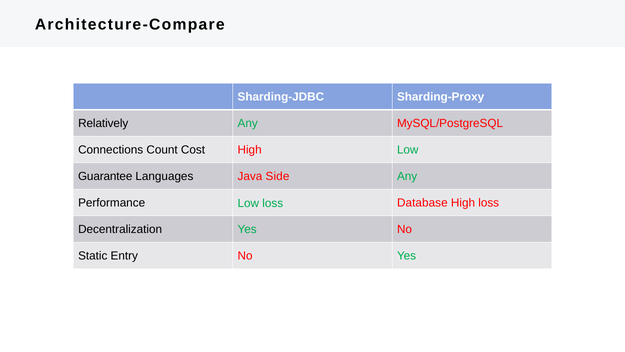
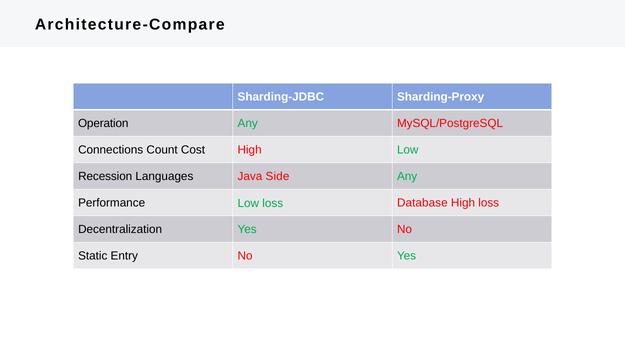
Relatively: Relatively -> Operation
Guarantee: Guarantee -> Recession
